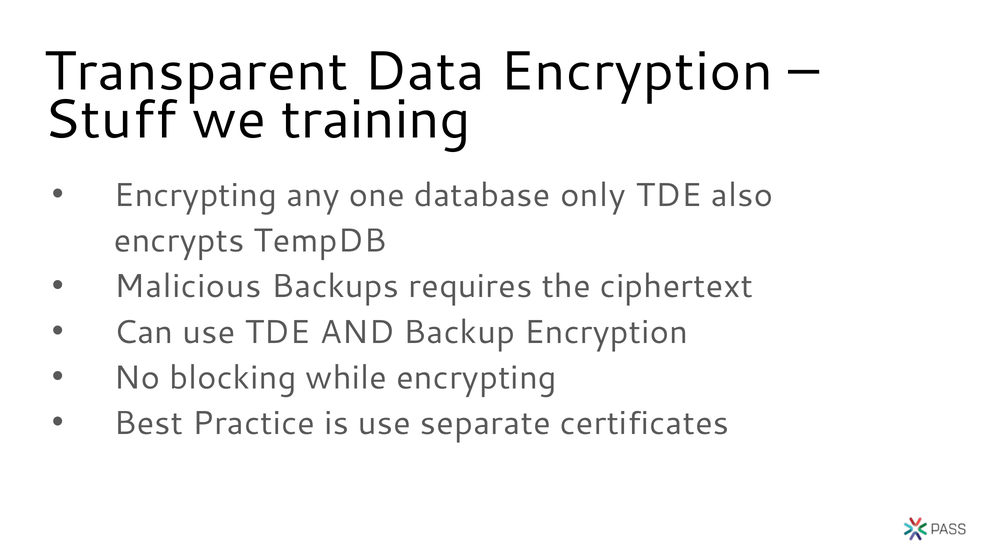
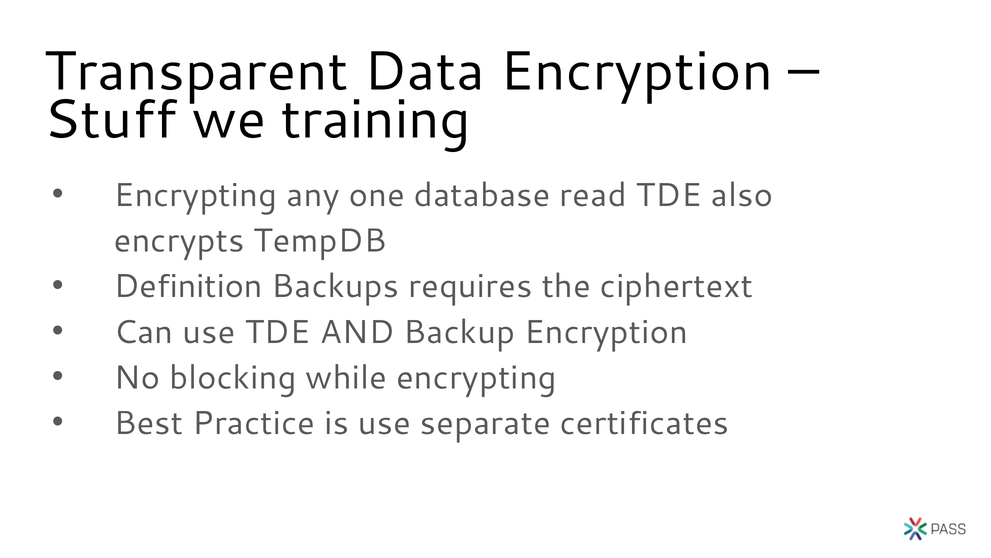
only: only -> read
Malicious: Malicious -> Definition
